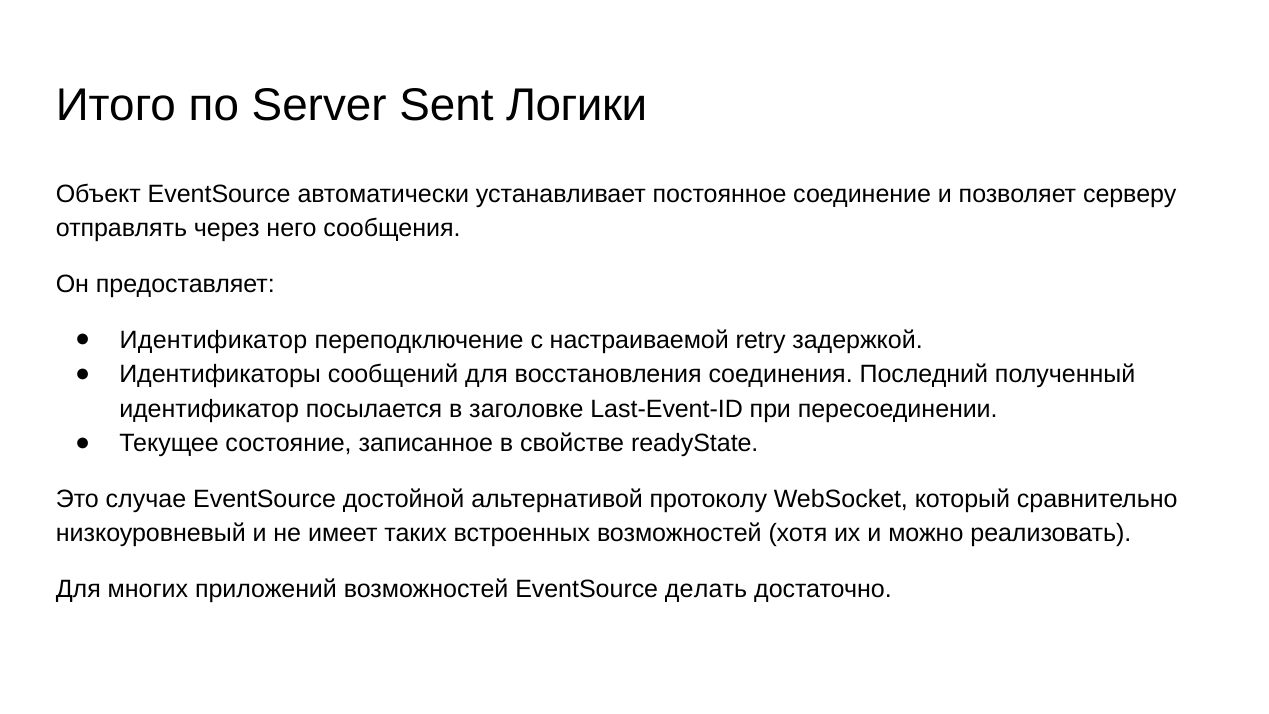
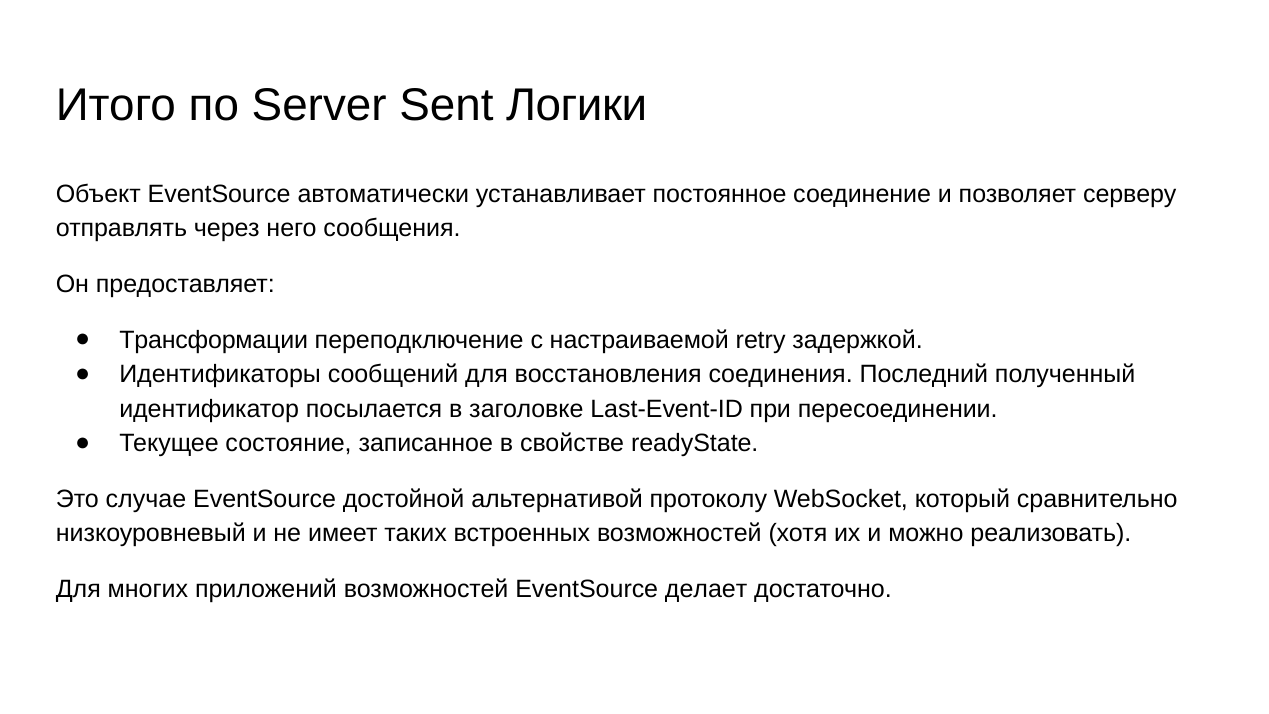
Идентификатор at (213, 340): Идентификатор -> Трансформации
делать: делать -> делает
